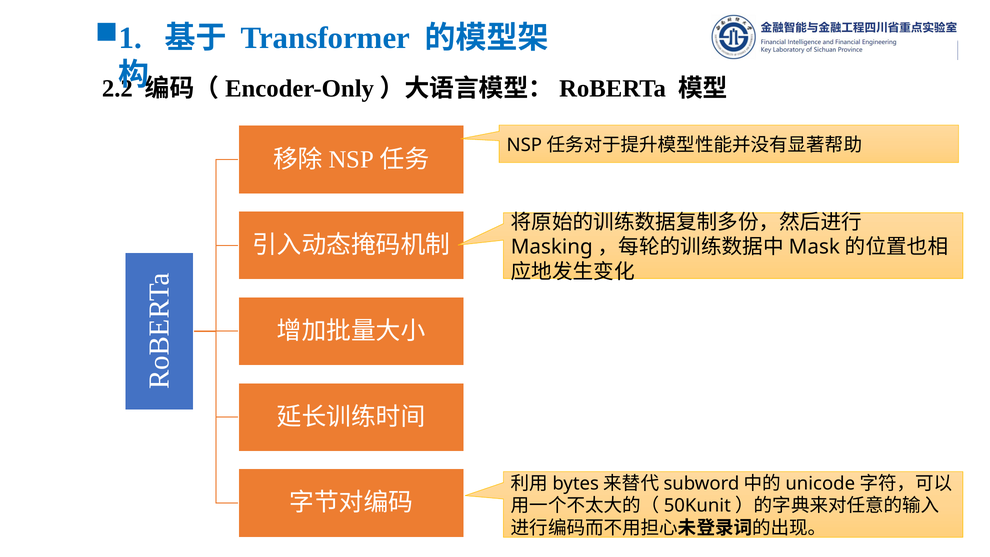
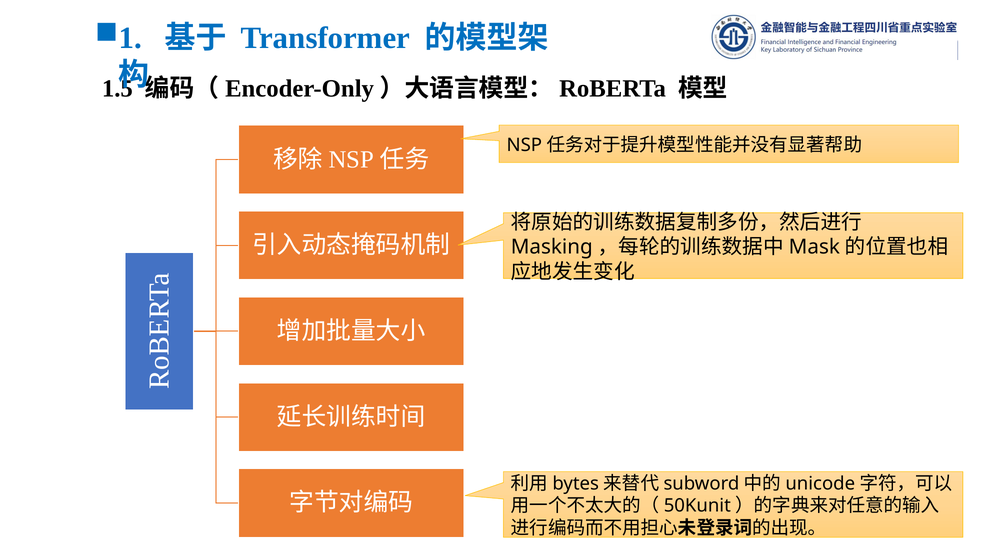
2.2: 2.2 -> 1.5
